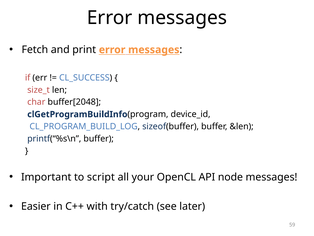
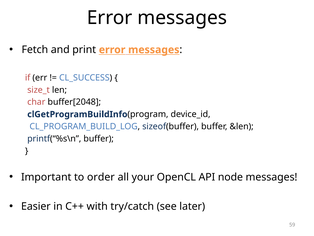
script: script -> order
